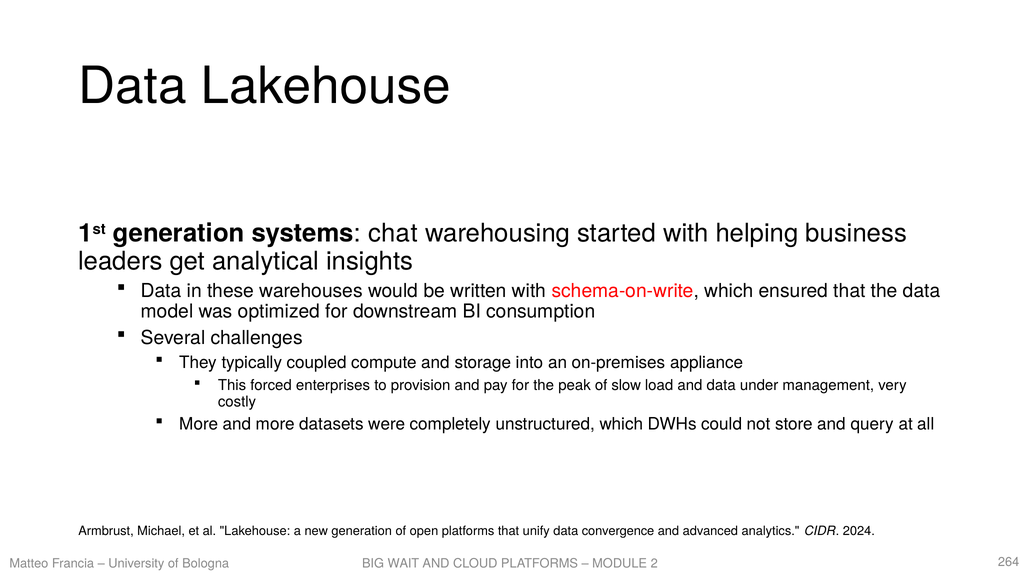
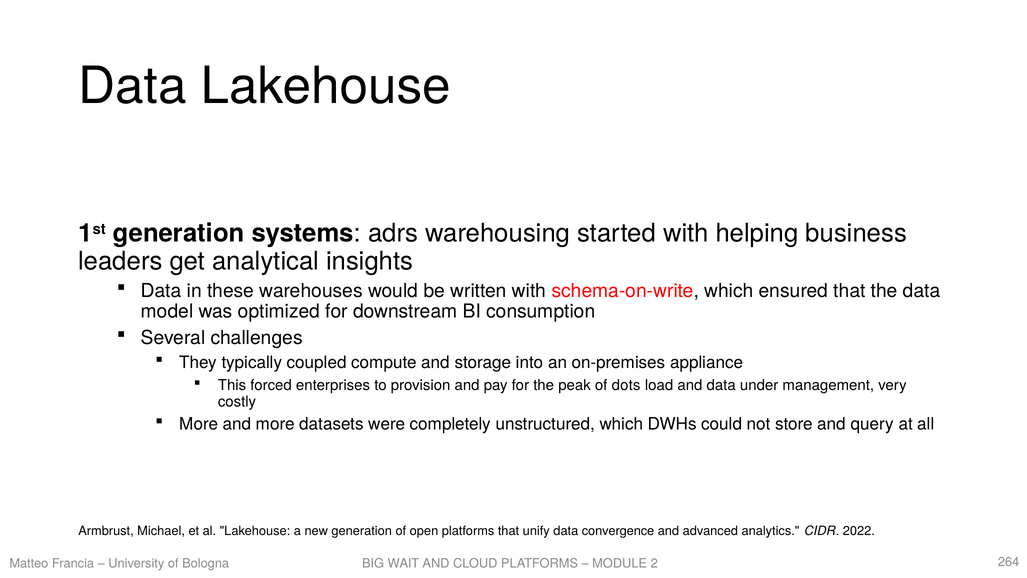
chat: chat -> adrs
slow: slow -> dots
2024: 2024 -> 2022
